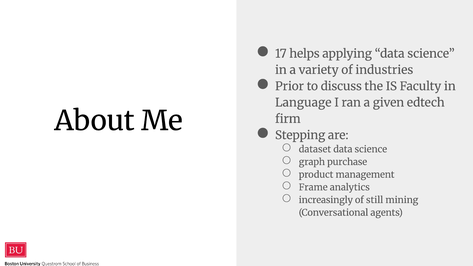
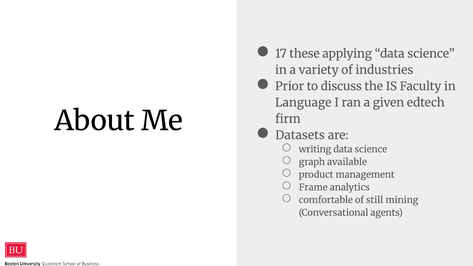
helps: helps -> these
Stepping: Stepping -> Datasets
dataset: dataset -> writing
purchase: purchase -> available
increasingly: increasingly -> comfortable
